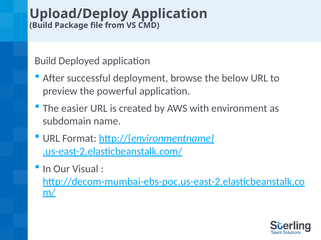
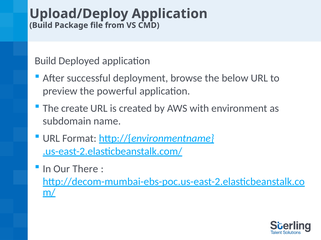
easier: easier -> create
Visual: Visual -> There
